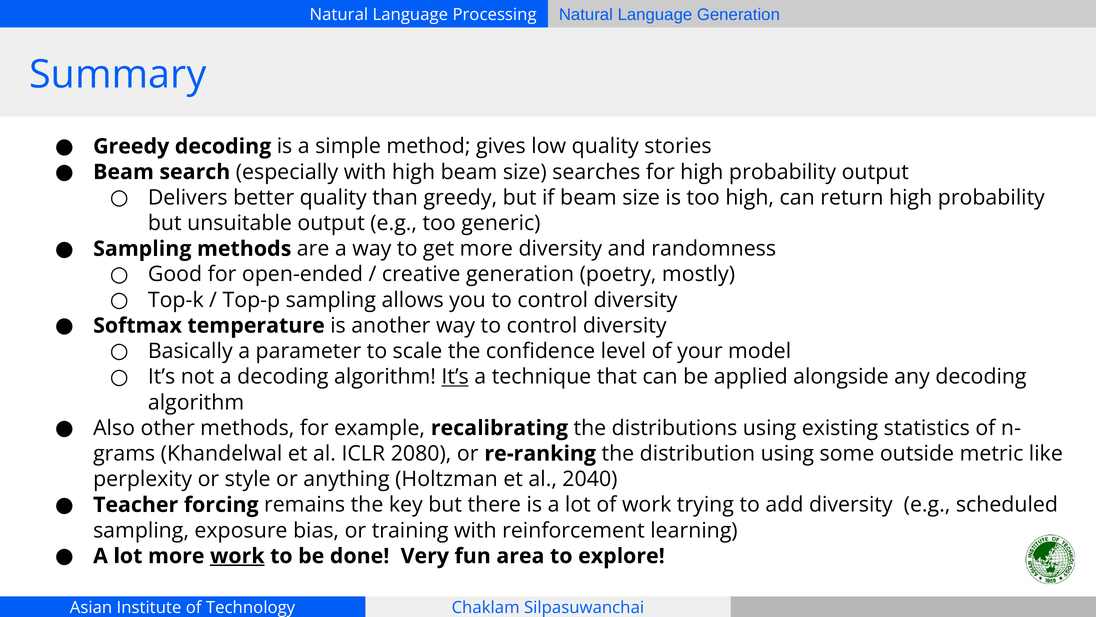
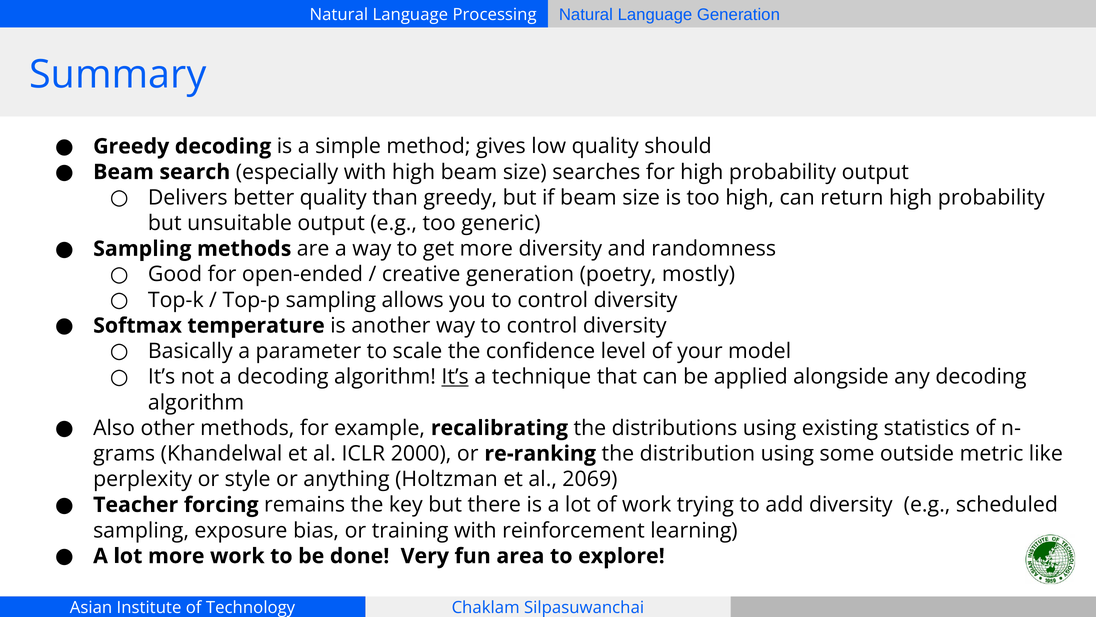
stories: stories -> should
2080: 2080 -> 2000
2040: 2040 -> 2069
work at (237, 556) underline: present -> none
